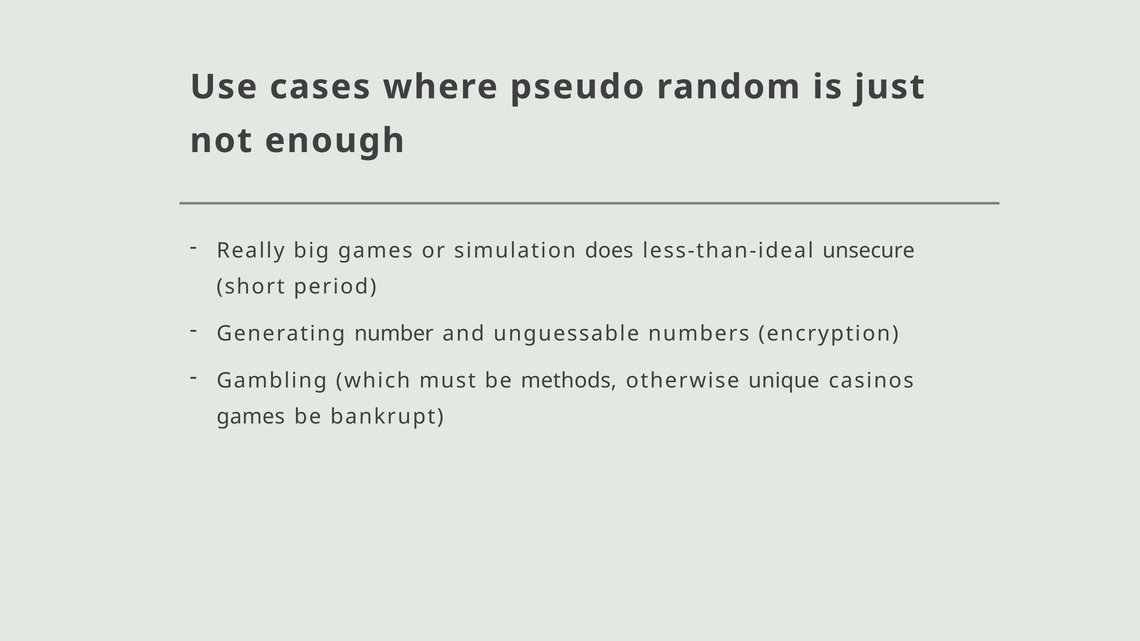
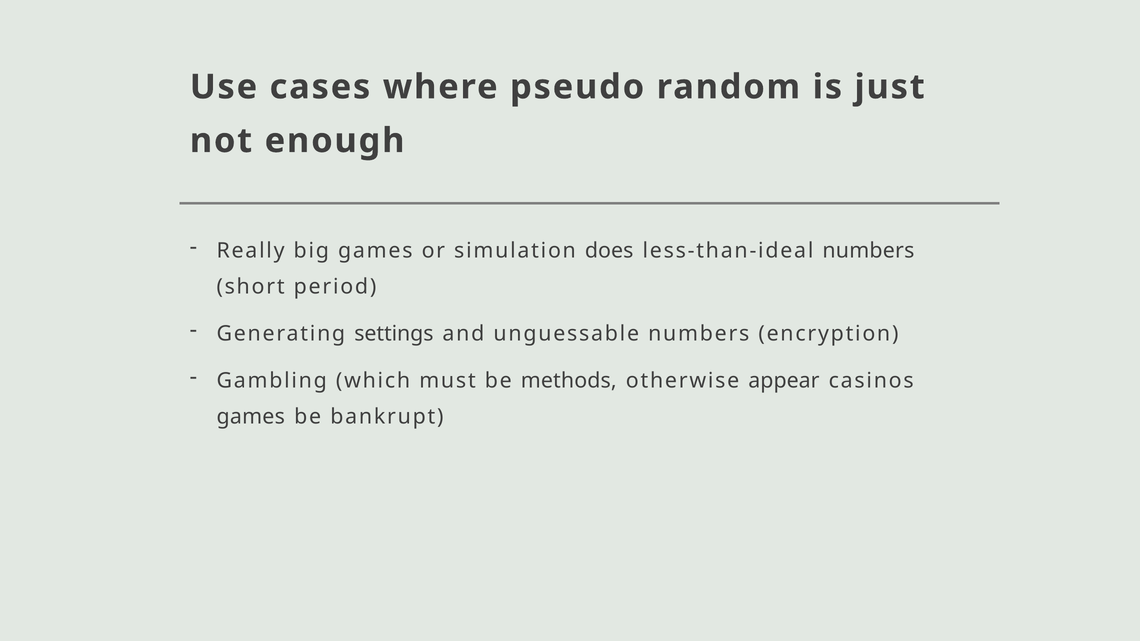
less-than-ideal unsecure: unsecure -> numbers
number: number -> settings
unique: unique -> appear
